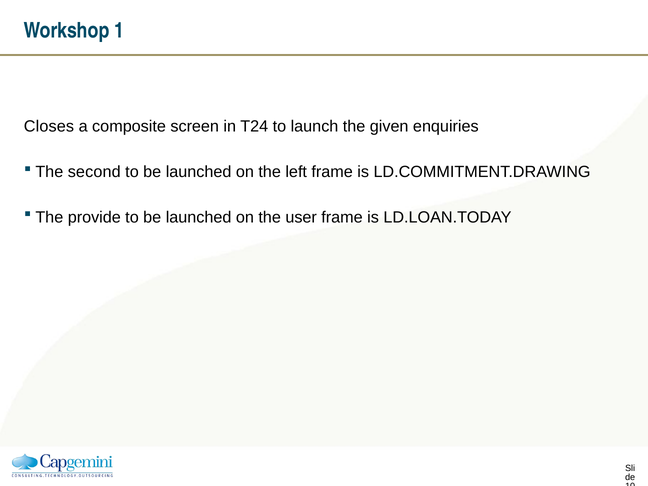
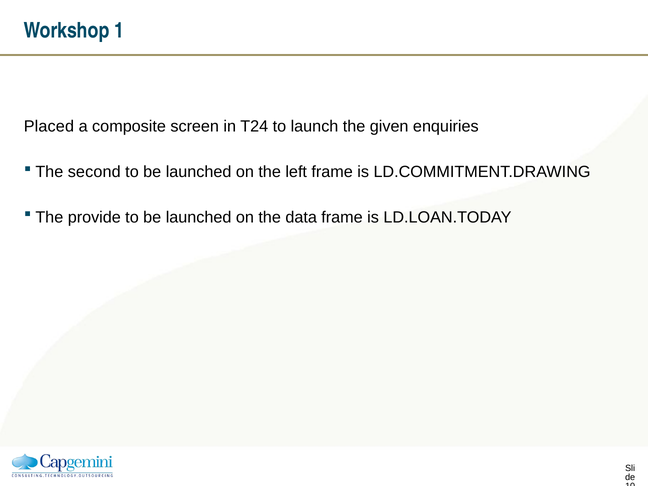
Closes: Closes -> Placed
user: user -> data
